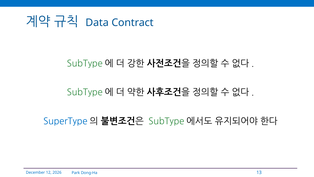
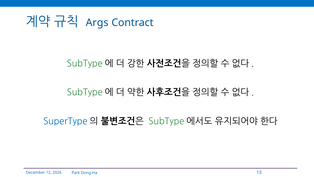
Data: Data -> Args
